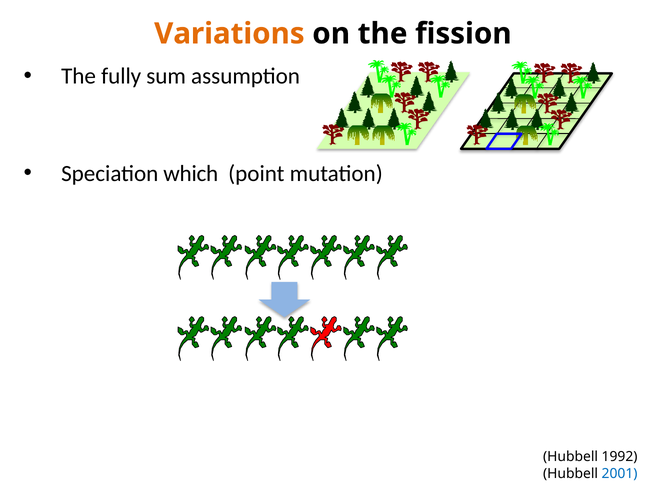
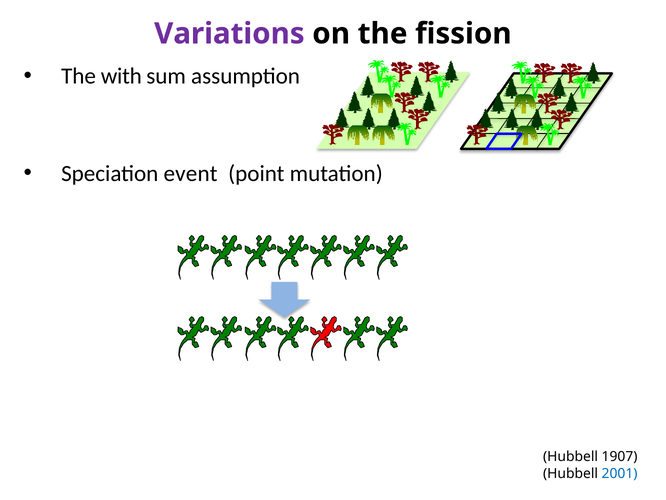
Variations colour: orange -> purple
fully: fully -> with
which: which -> event
1992: 1992 -> 1907
